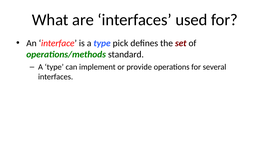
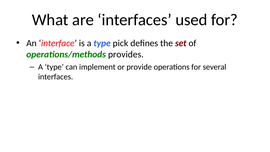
standard: standard -> provides
